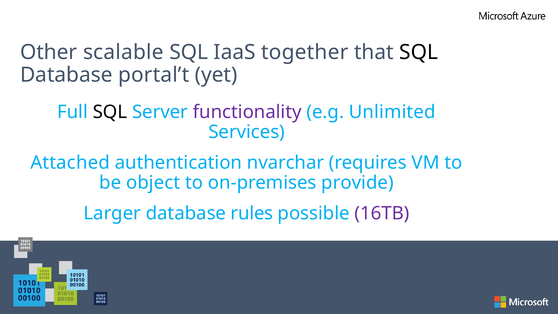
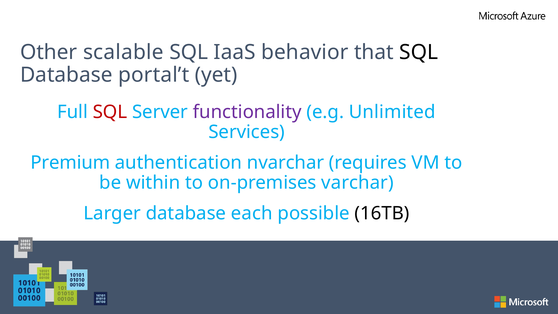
together: together -> behavior
SQL at (110, 112) colour: black -> red
Attached: Attached -> Premium
object: object -> within
provide: provide -> varchar
rules: rules -> each
16TB colour: purple -> black
